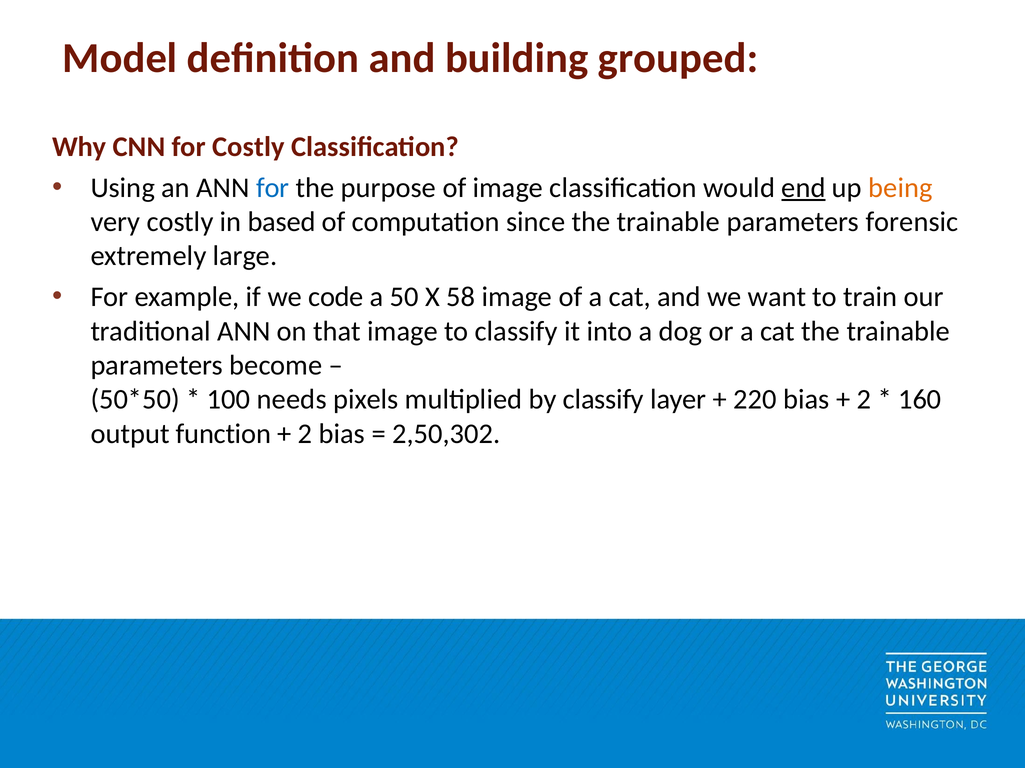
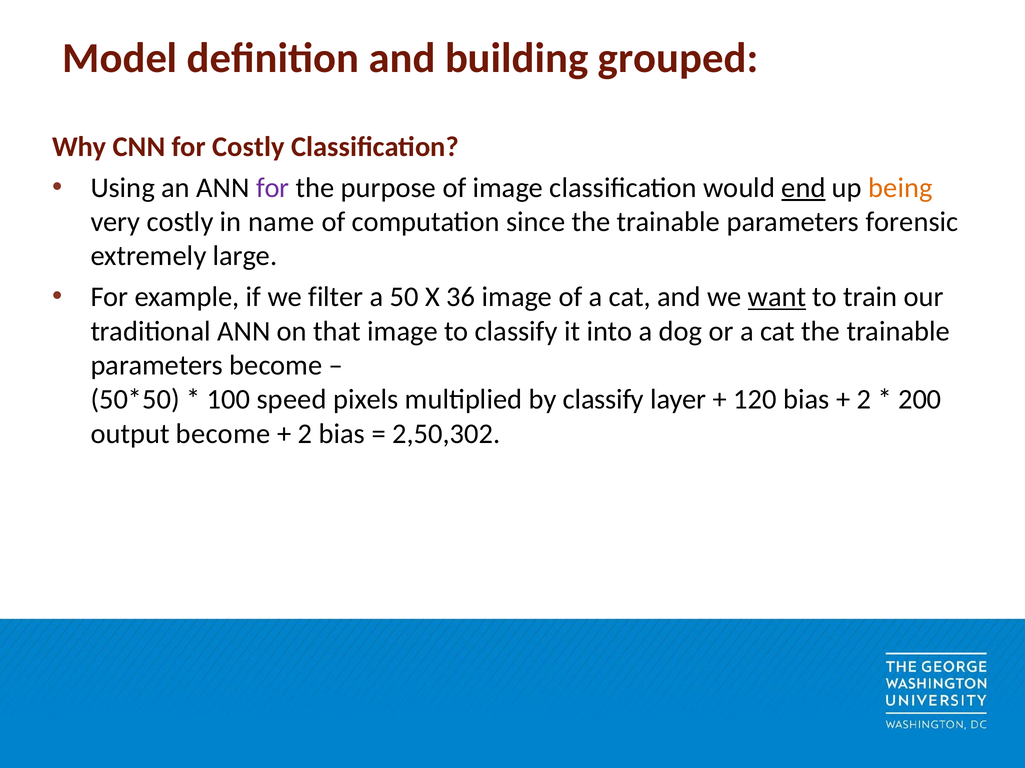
for at (273, 188) colour: blue -> purple
based: based -> name
code: code -> filter
58: 58 -> 36
want underline: none -> present
needs: needs -> speed
220: 220 -> 120
160: 160 -> 200
output function: function -> become
